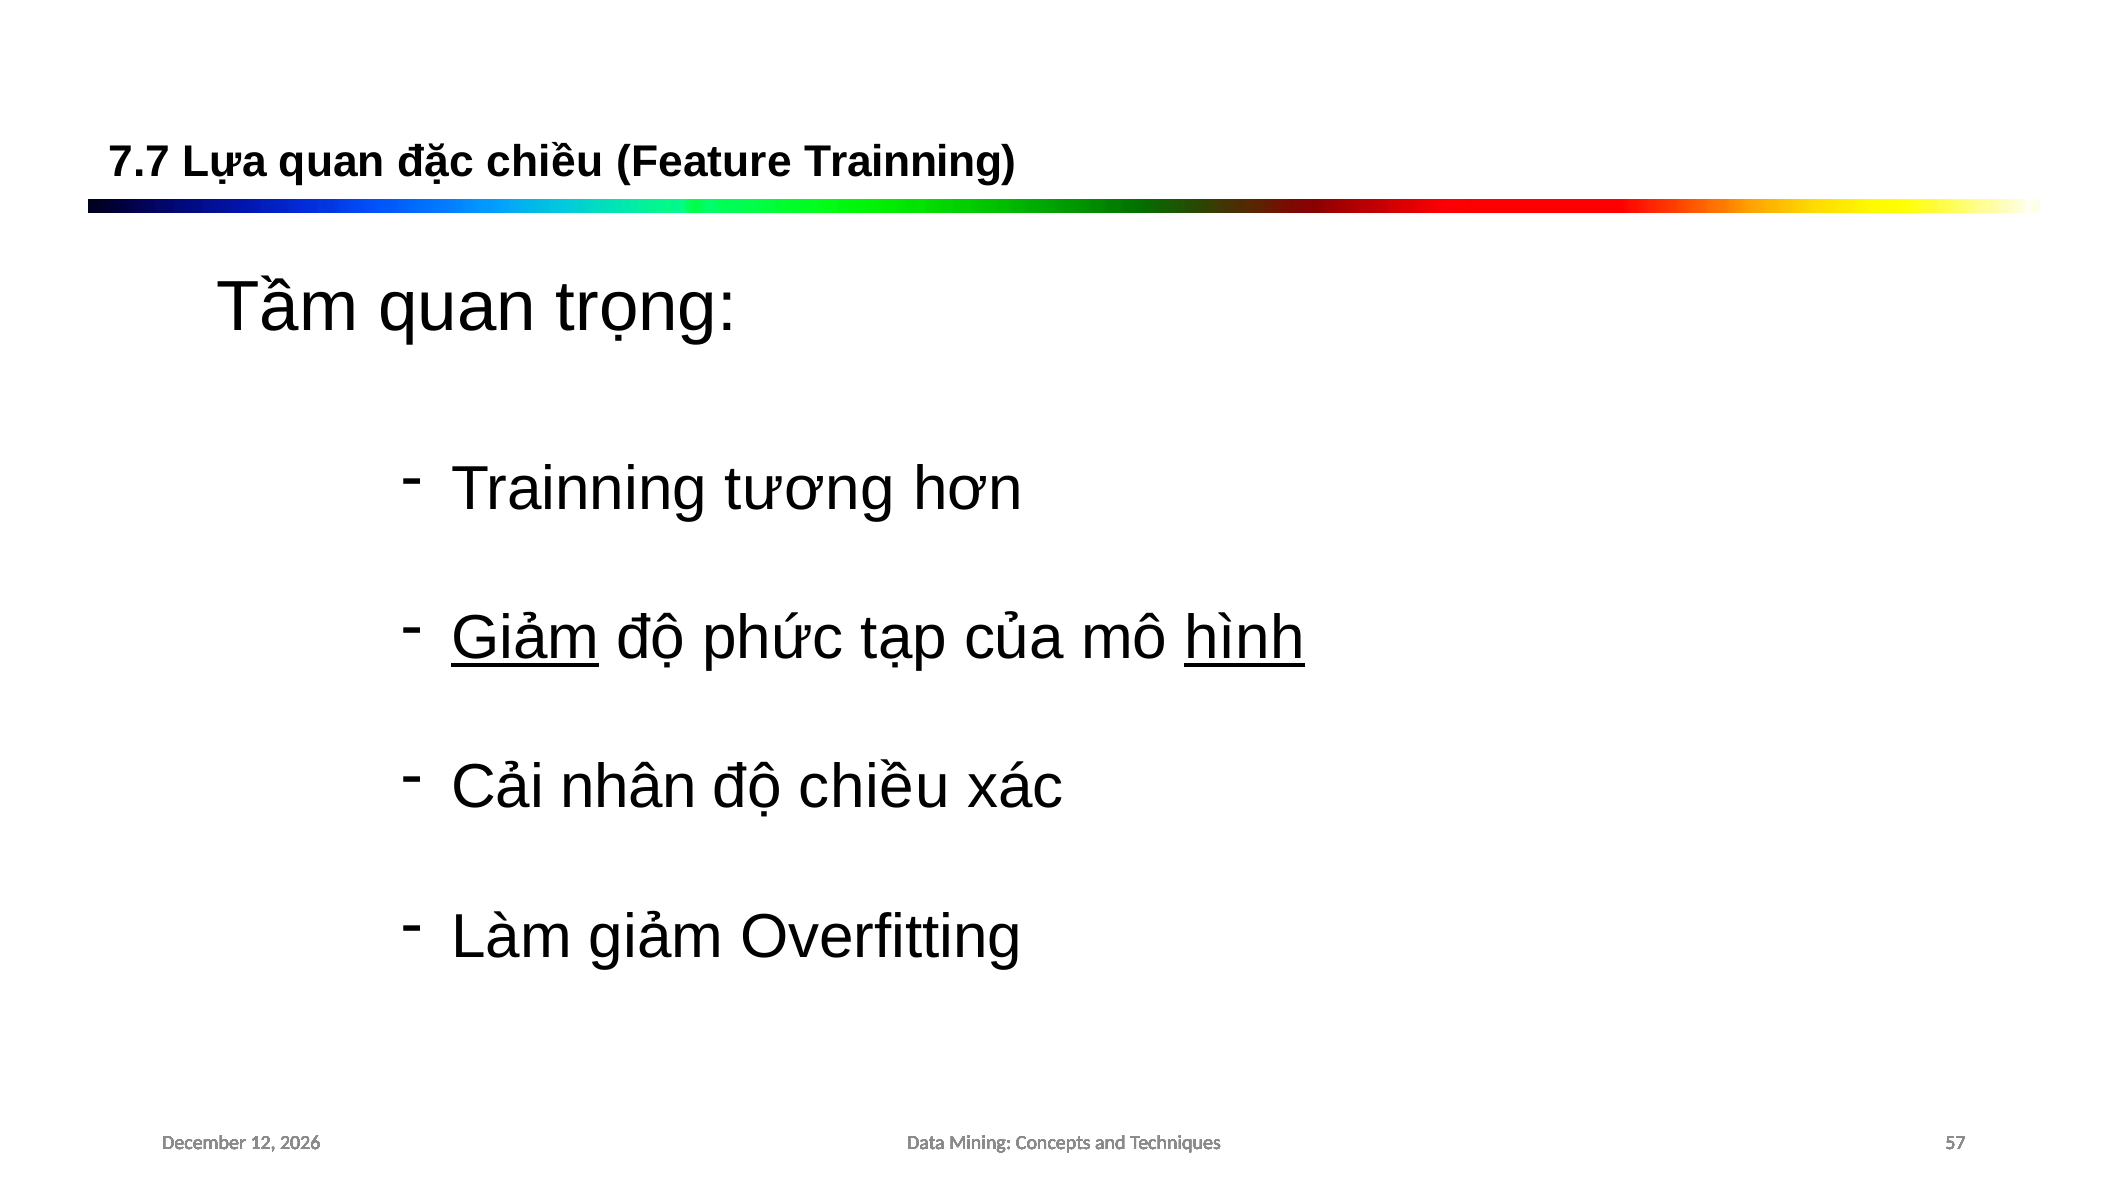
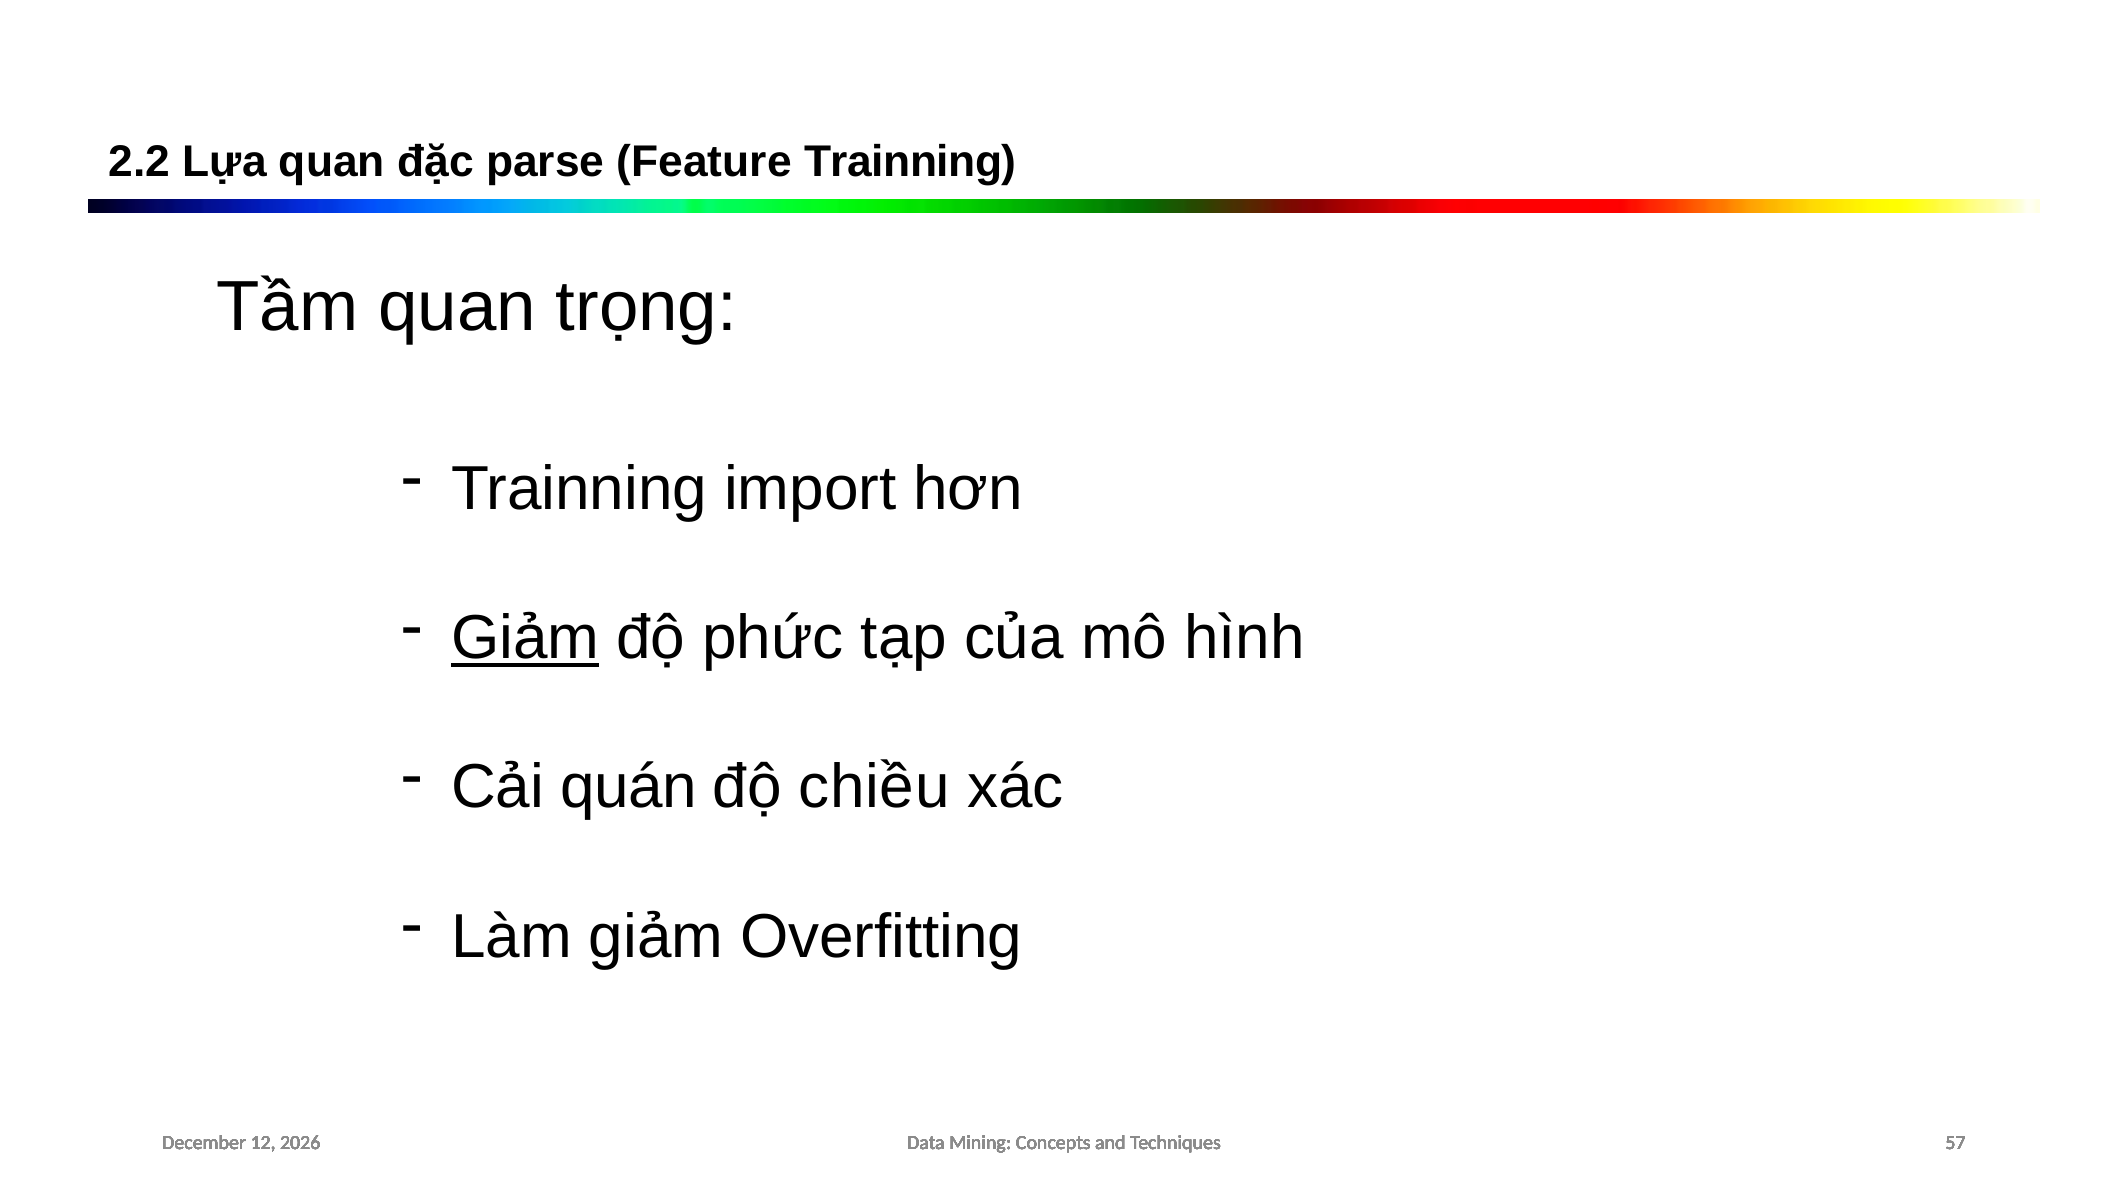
7.7: 7.7 -> 2.2
đặc chiều: chiều -> parse
tương: tương -> import
hình underline: present -> none
nhân: nhân -> quán
